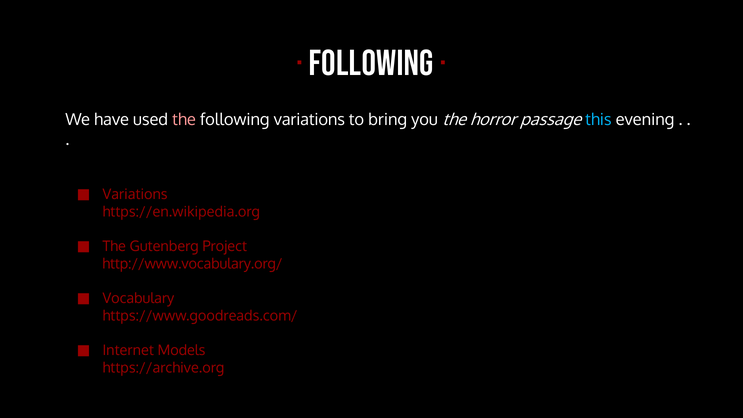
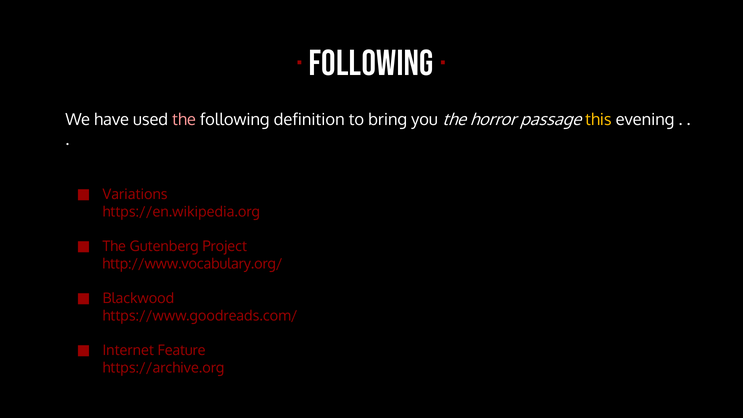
following variations: variations -> definition
this colour: light blue -> yellow
Vocabulary: Vocabulary -> Blackwood
Models: Models -> Feature
